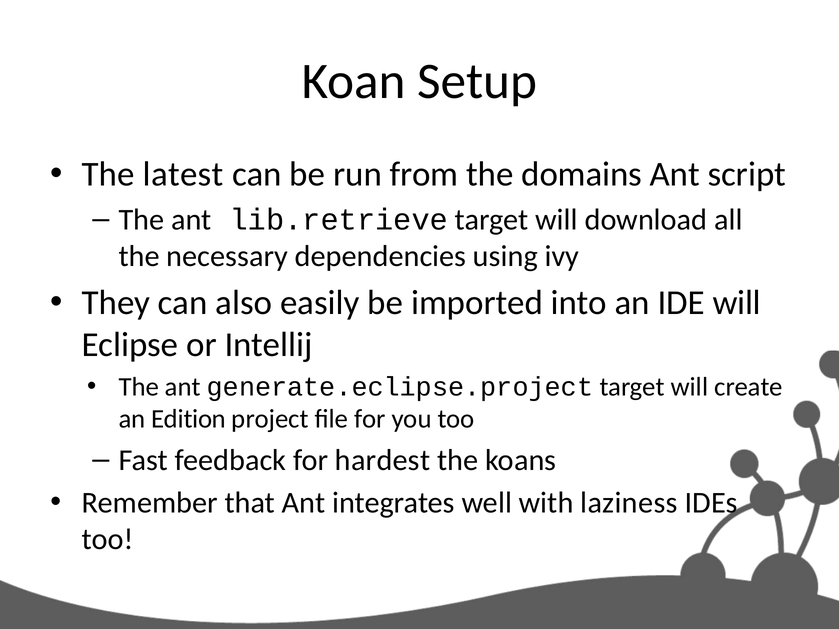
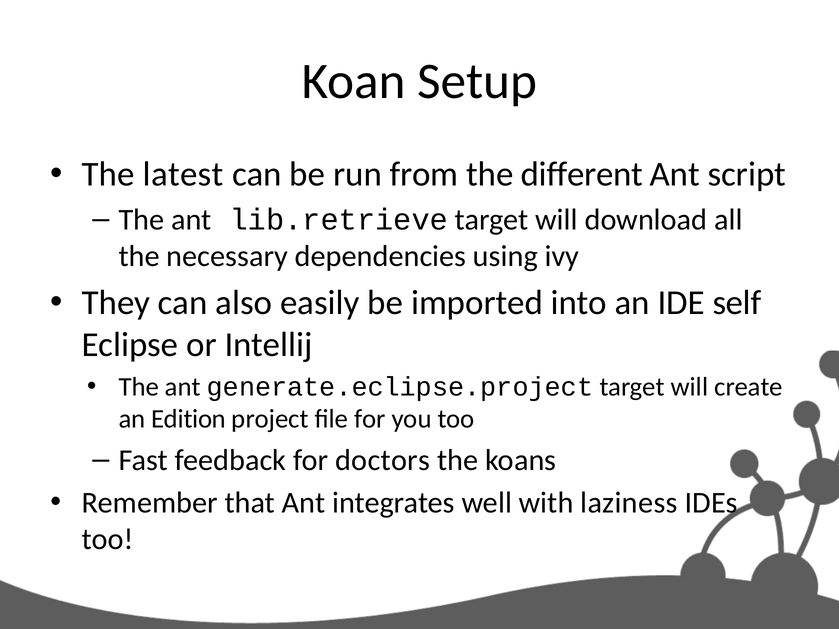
domains: domains -> different
IDE will: will -> self
hardest: hardest -> doctors
